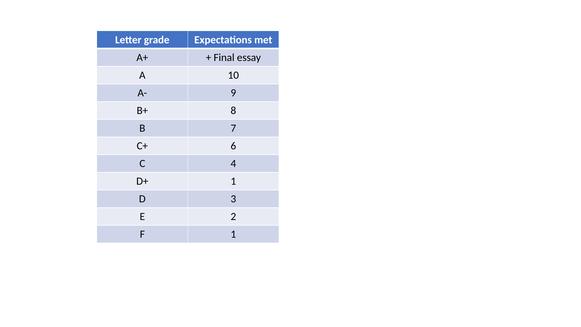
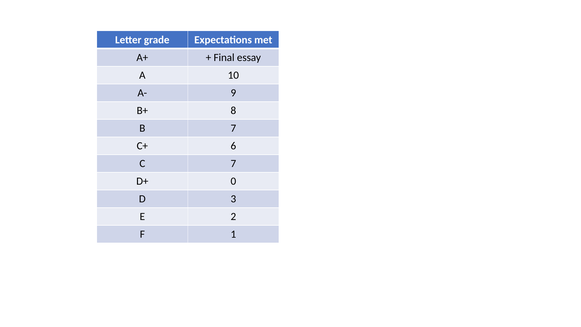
C 4: 4 -> 7
D+ 1: 1 -> 0
